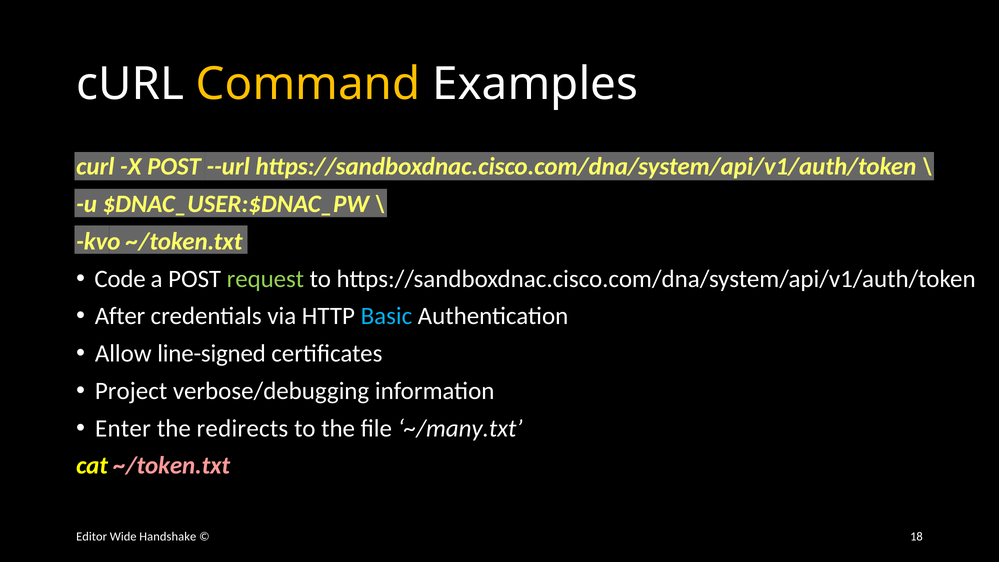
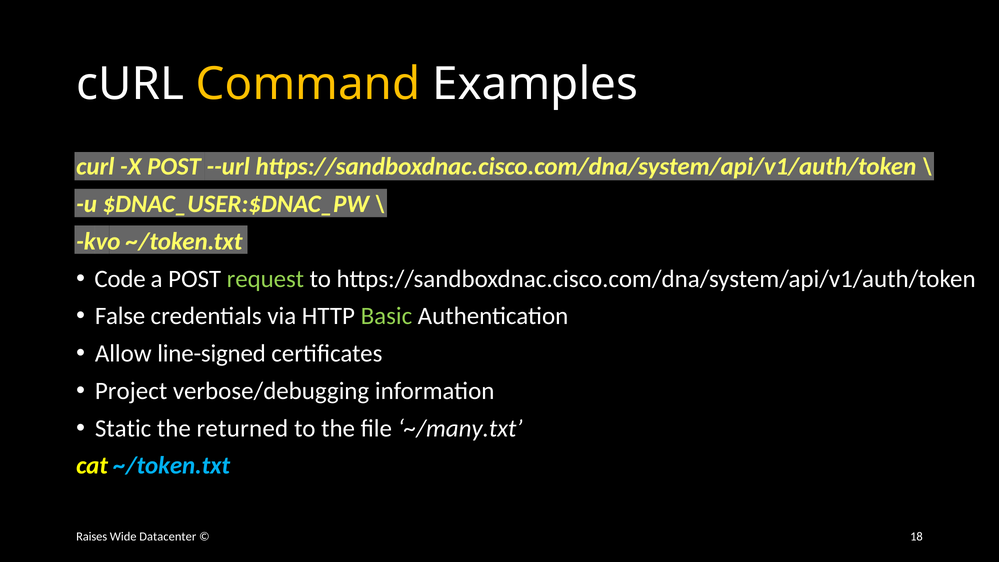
After: After -> False
Basic colour: light blue -> light green
Enter: Enter -> Static
redirects: redirects -> returned
~/token.txt at (172, 466) colour: pink -> light blue
Editor: Editor -> Raises
Handshake: Handshake -> Datacenter
